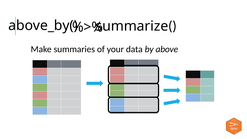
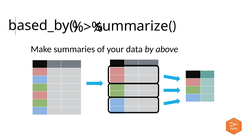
above_by(: above_by( -> based_by(
